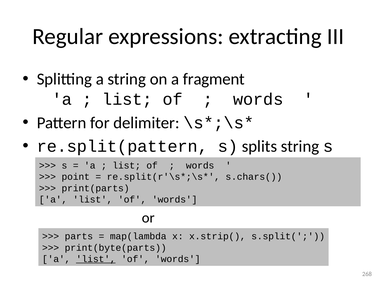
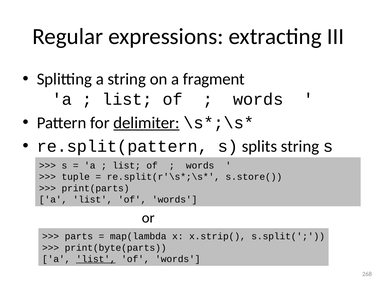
delimiter underline: none -> present
point: point -> tuple
s.chars(: s.chars( -> s.store(
